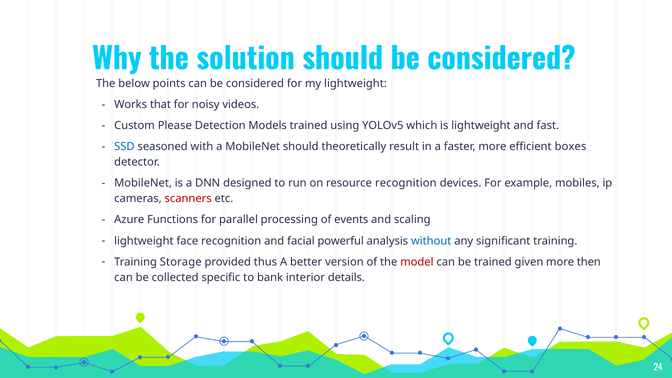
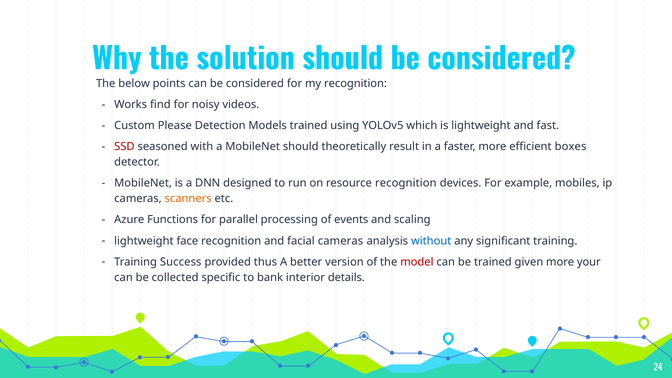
my lightweight: lightweight -> recognition
that: that -> find
SSD colour: blue -> red
scanners colour: red -> orange
facial powerful: powerful -> cameras
Storage: Storage -> Success
then: then -> your
